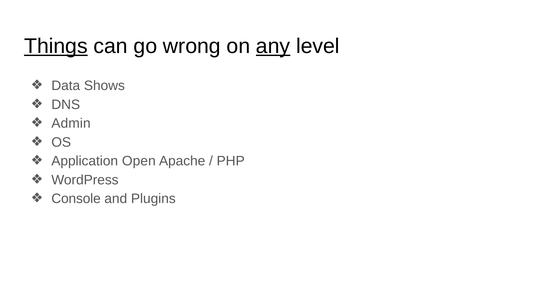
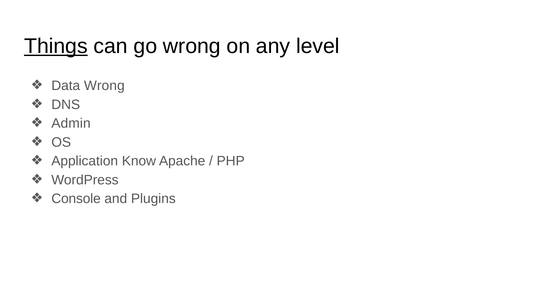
any underline: present -> none
Data Shows: Shows -> Wrong
Open: Open -> Know
